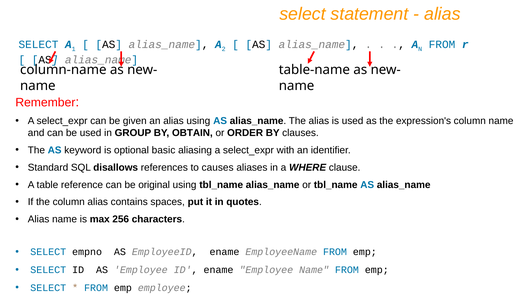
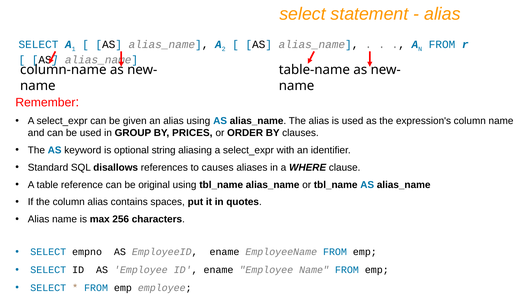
OBTAIN: OBTAIN -> PRICES
basic: basic -> string
